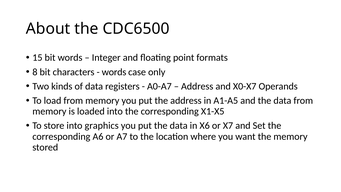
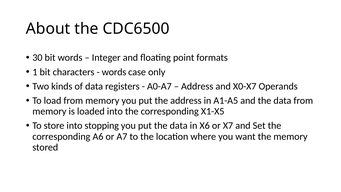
15: 15 -> 30
8: 8 -> 1
graphics: graphics -> stopping
